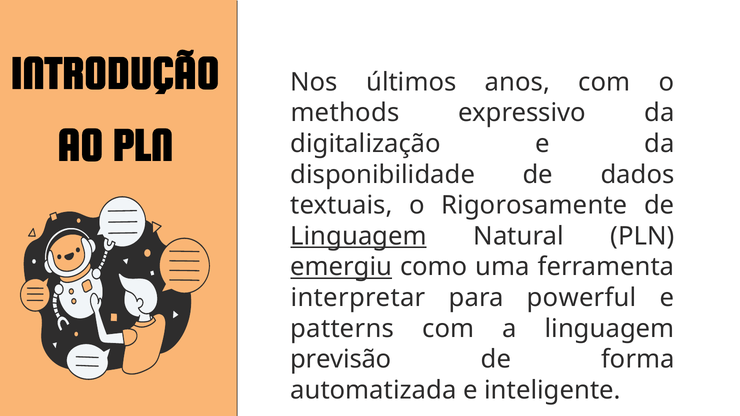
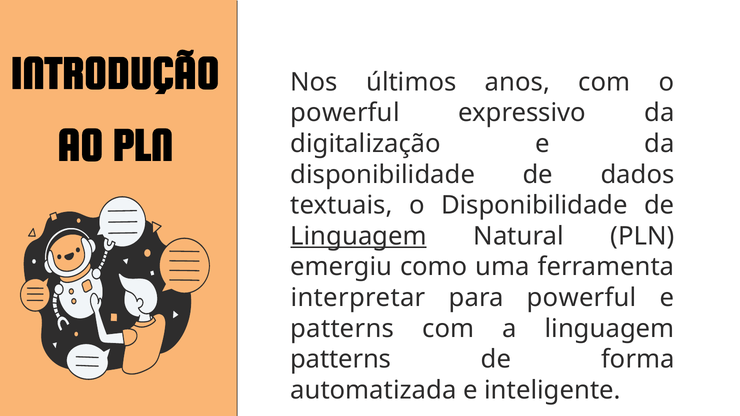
methods at (345, 113): methods -> powerful
o Rigorosamente: Rigorosamente -> Disponibilidade
emergiu underline: present -> none
previsão at (341, 360): previsão -> patterns
